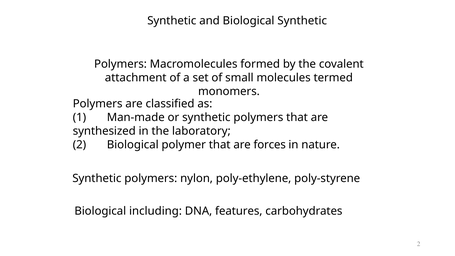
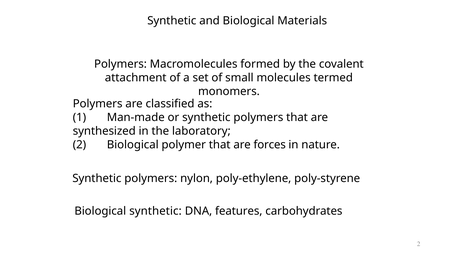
Biological Synthetic: Synthetic -> Materials
Biological including: including -> synthetic
